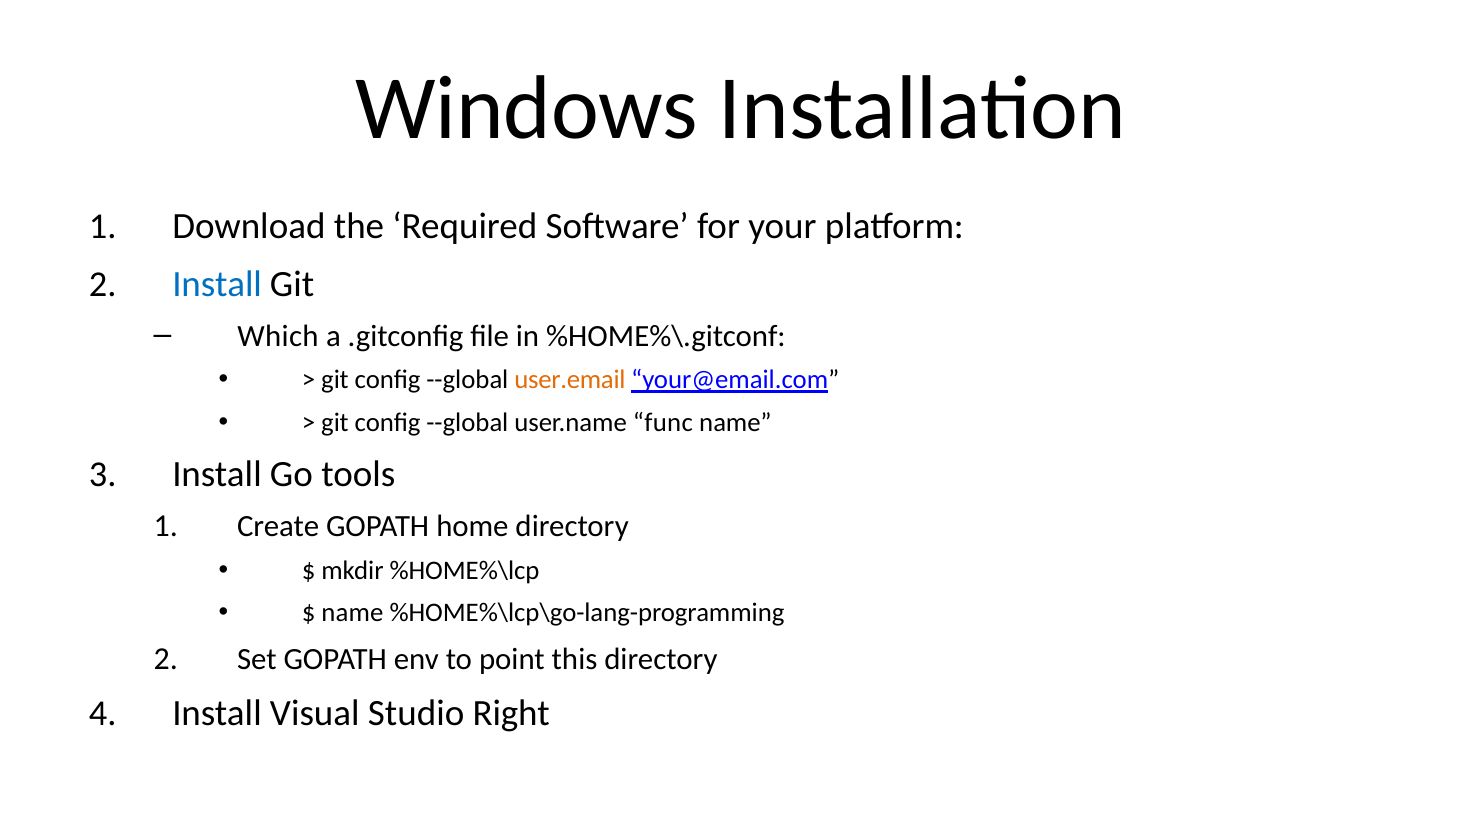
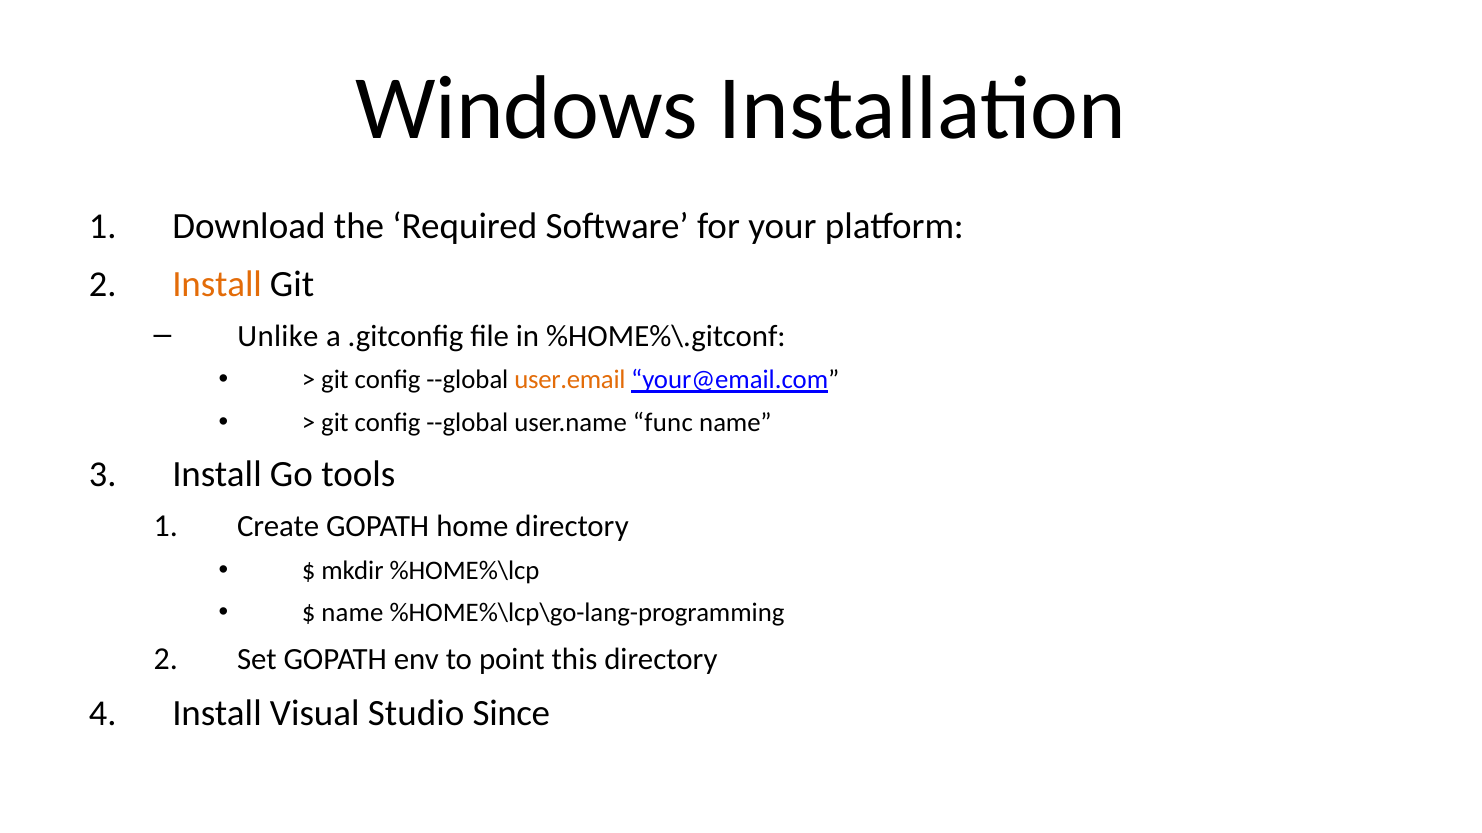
Install at (217, 284) colour: blue -> orange
Which: Which -> Unlike
Right: Right -> Since
